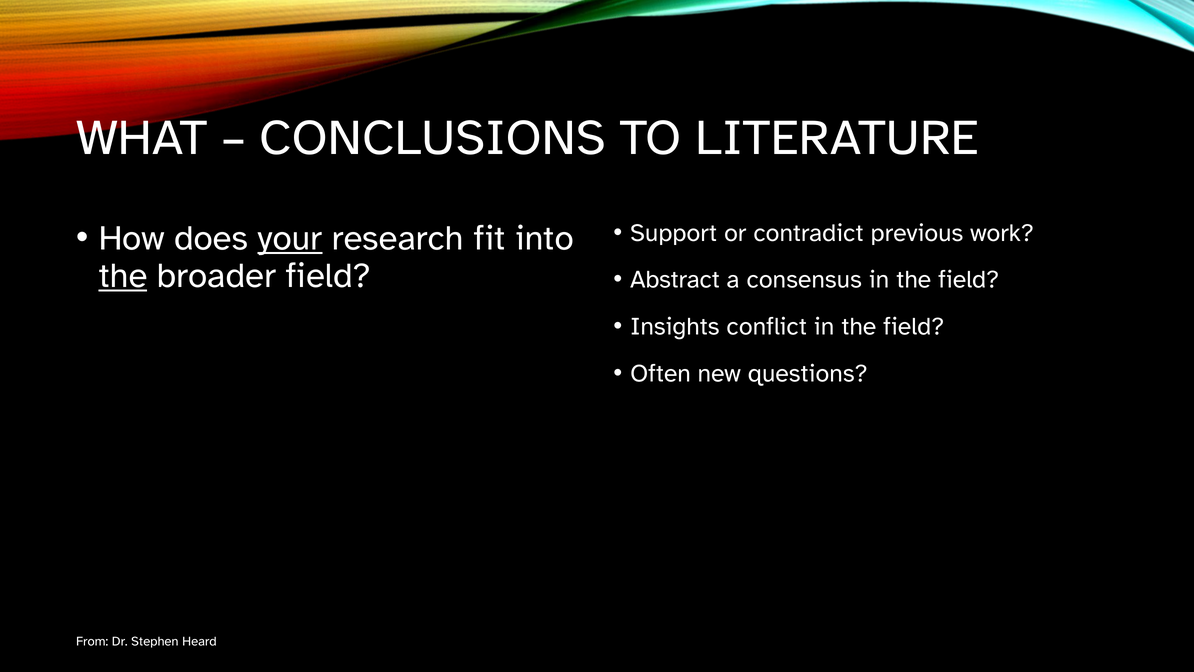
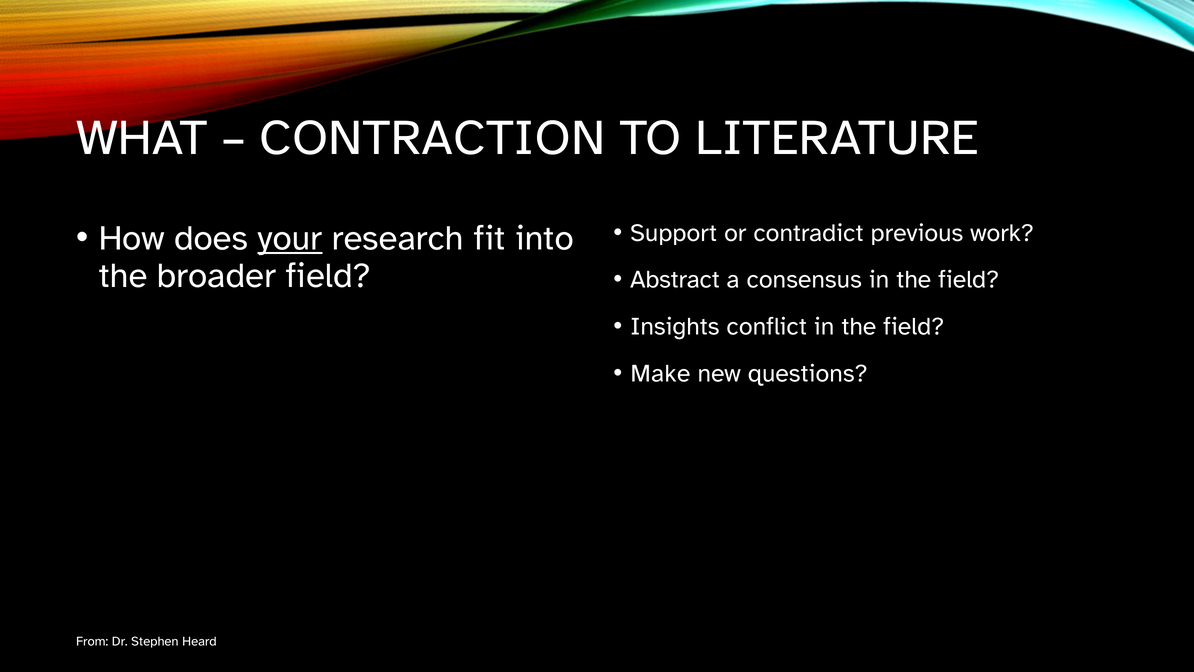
CONCLUSIONS: CONCLUSIONS -> CONTRACTION
the at (123, 275) underline: present -> none
Often: Often -> Make
